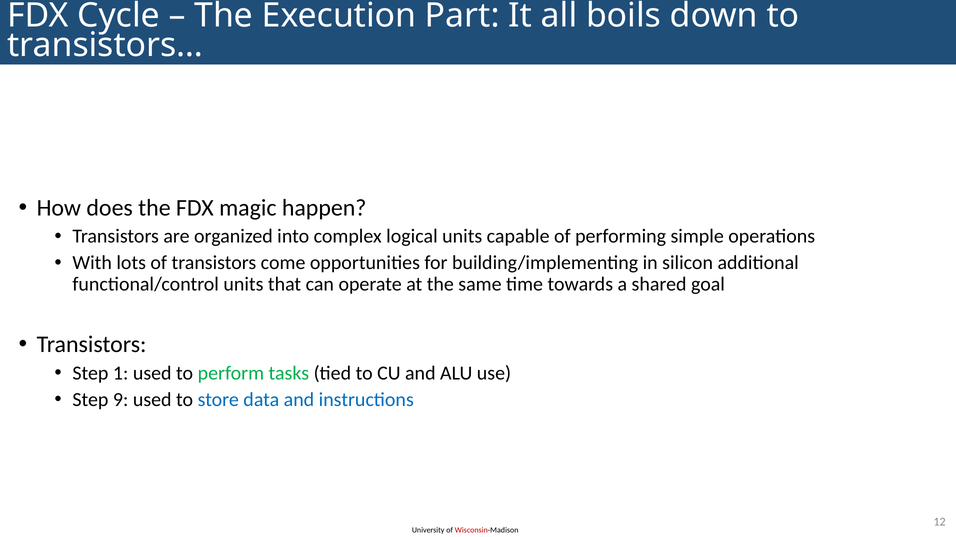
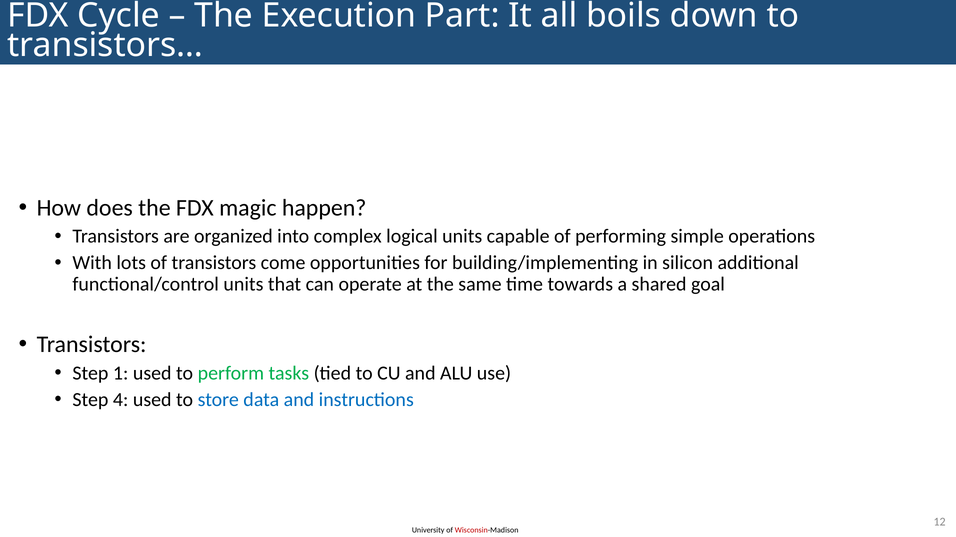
9: 9 -> 4
